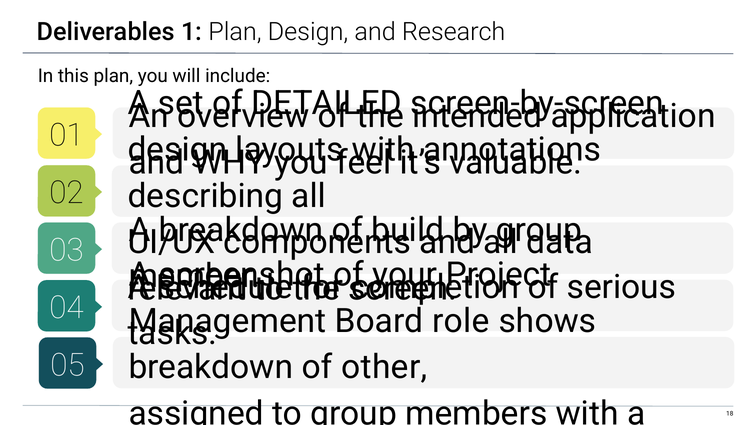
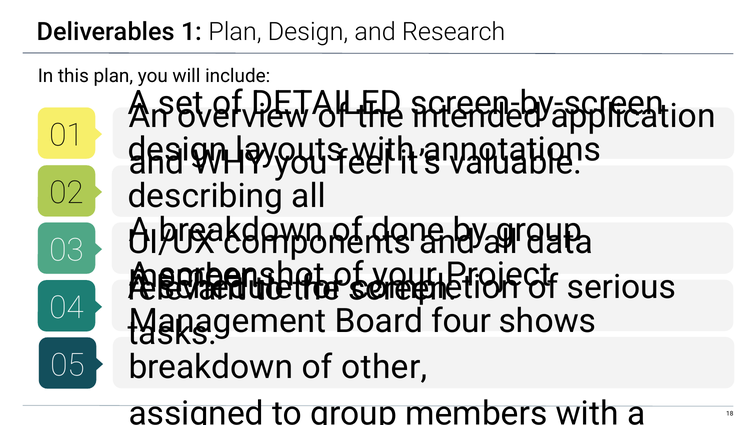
build: build -> done
role: role -> four
